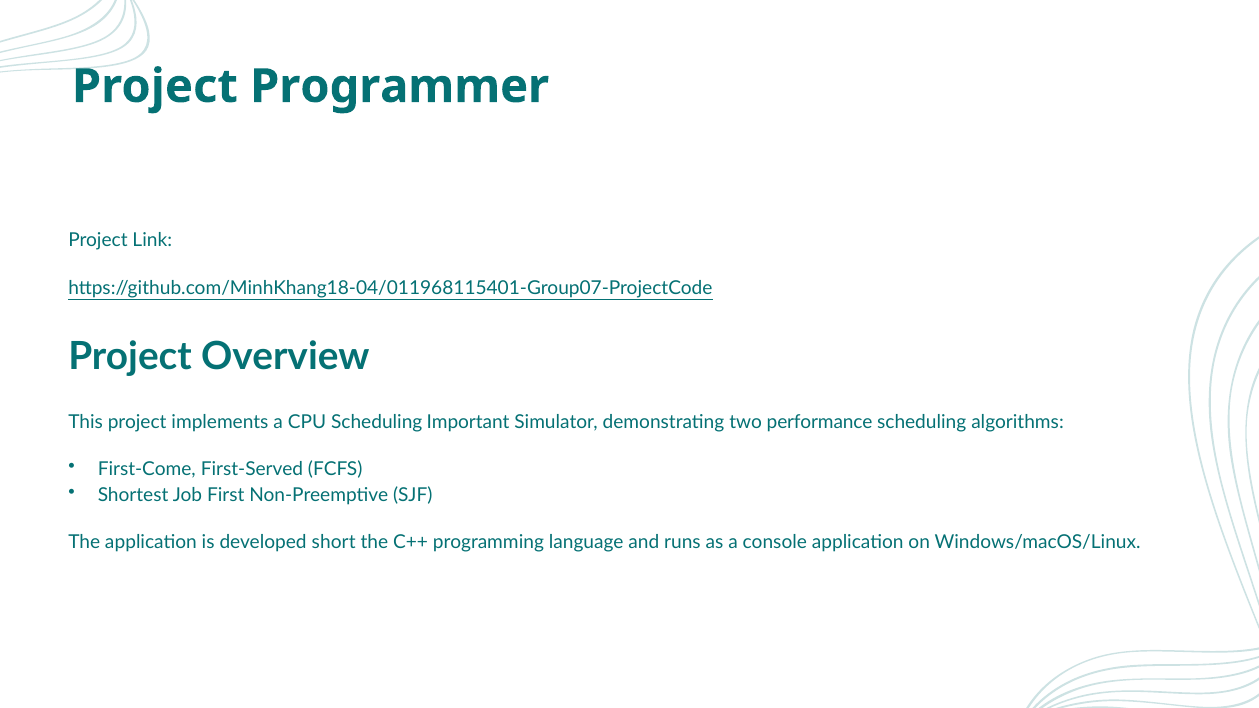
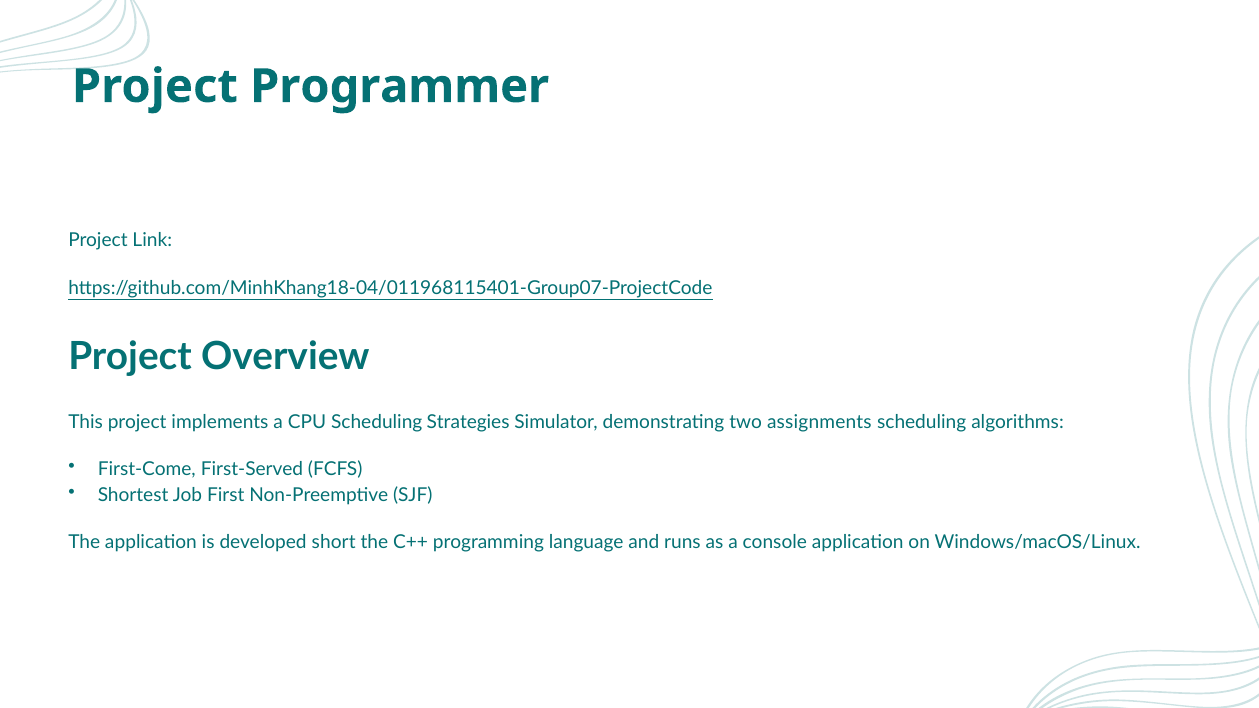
Important: Important -> Strategies
performance: performance -> assignments
